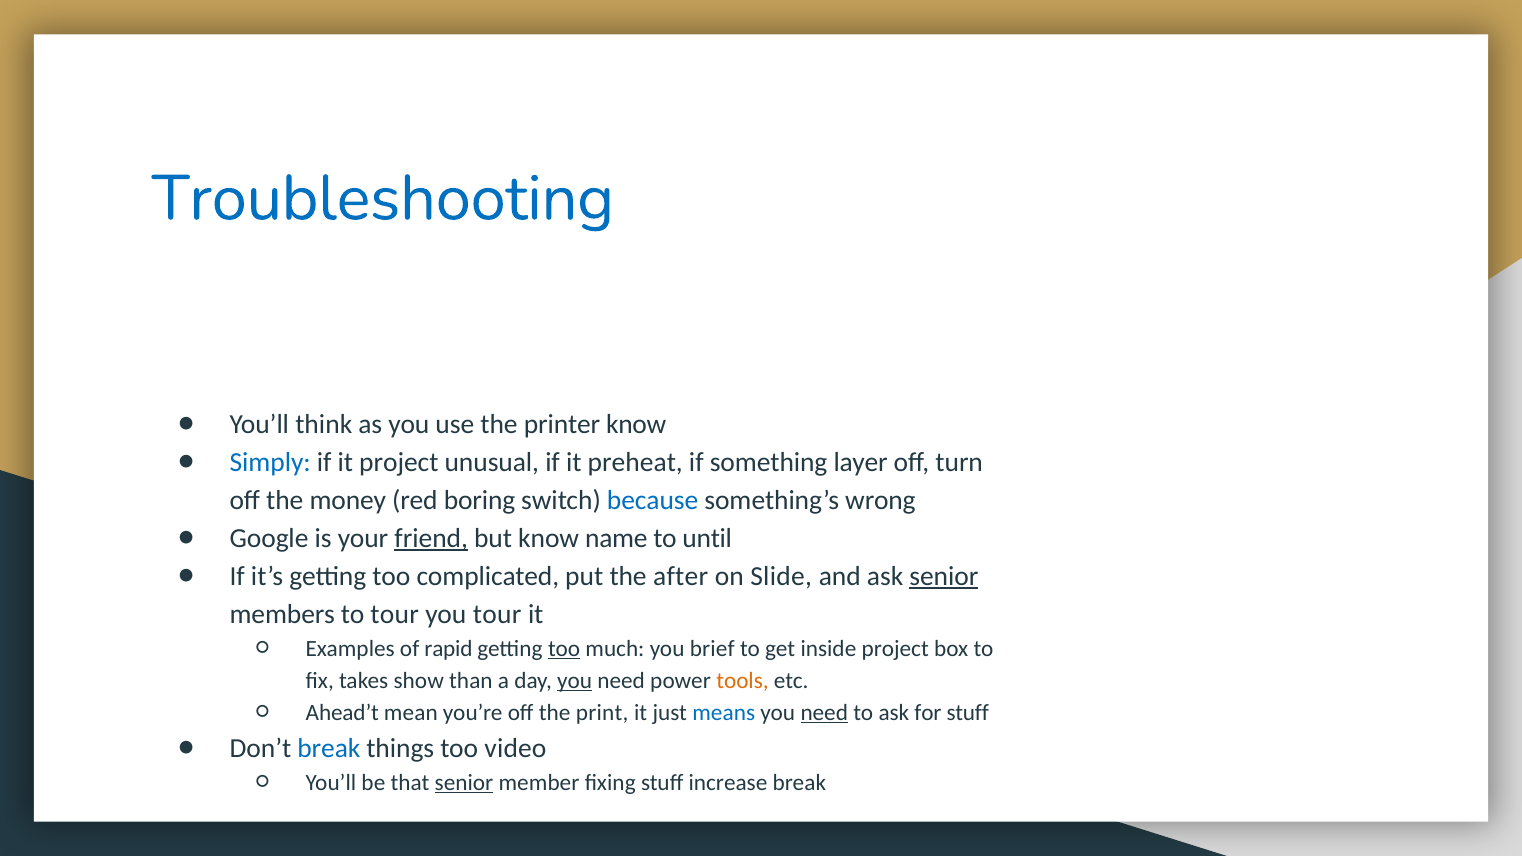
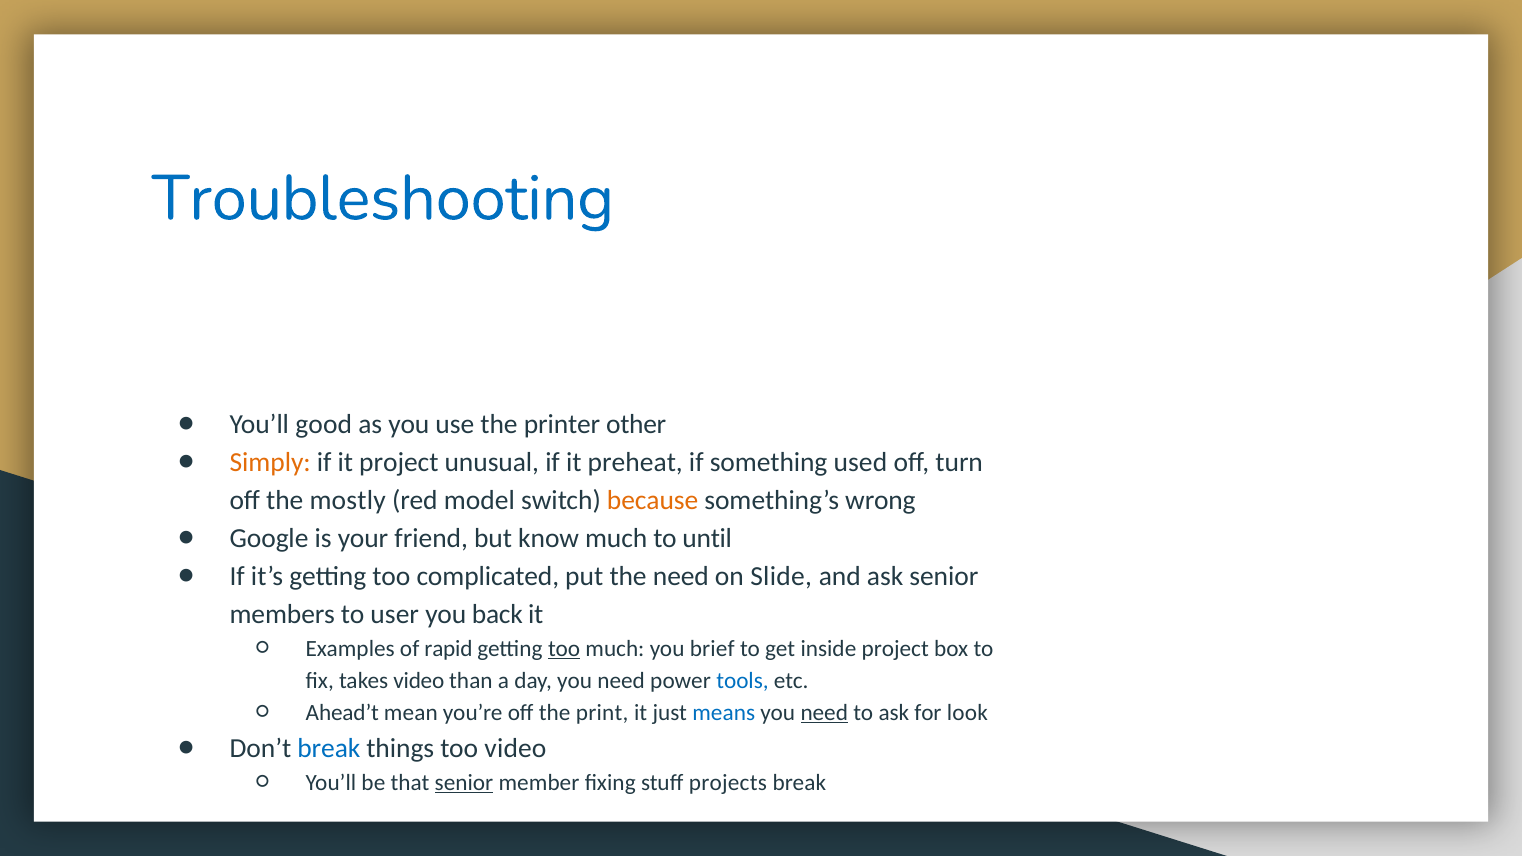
think: think -> good
printer know: know -> other
Simply colour: blue -> orange
layer: layer -> used
money: money -> mostly
boring: boring -> model
because colour: blue -> orange
friend underline: present -> none
know name: name -> much
the after: after -> need
senior at (944, 576) underline: present -> none
to tour: tour -> user
you tour: tour -> back
takes show: show -> video
you at (575, 681) underline: present -> none
tools colour: orange -> blue
for stuff: stuff -> look
increase: increase -> projects
